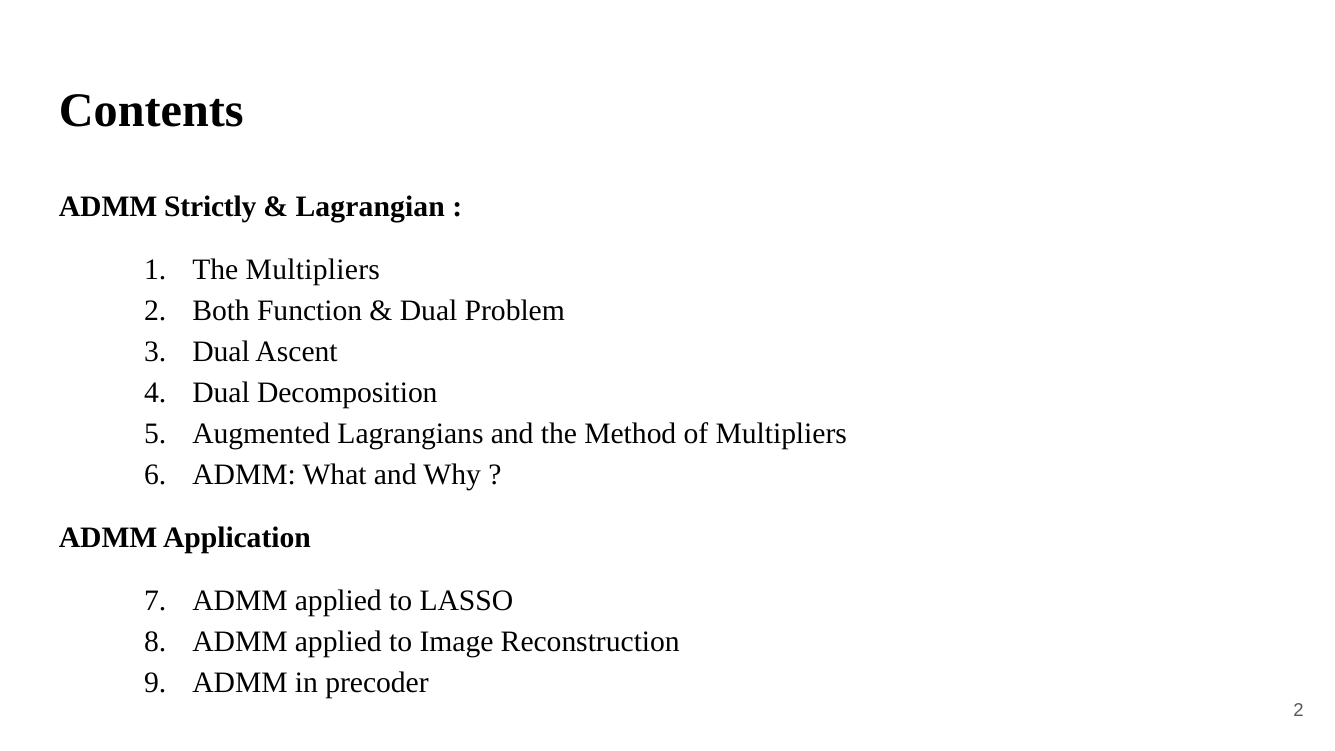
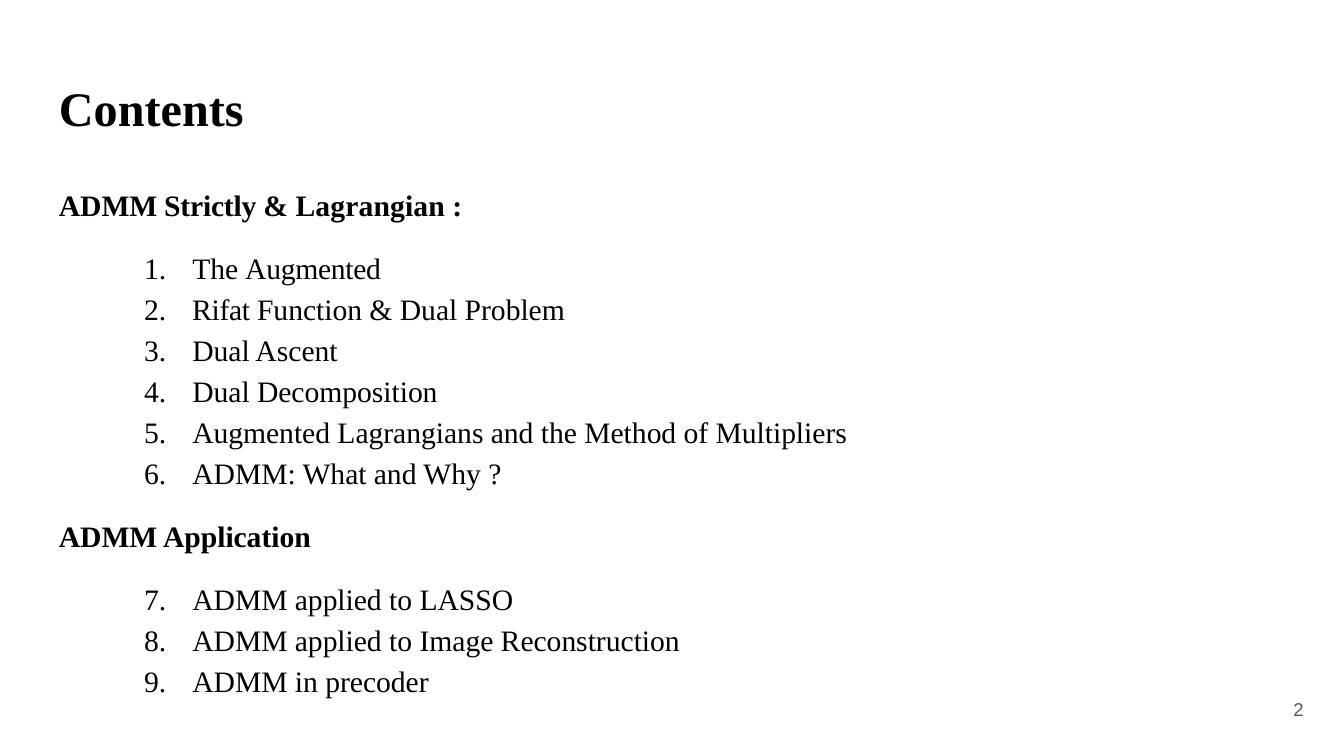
The Multipliers: Multipliers -> Augmented
Both: Both -> Rifat
